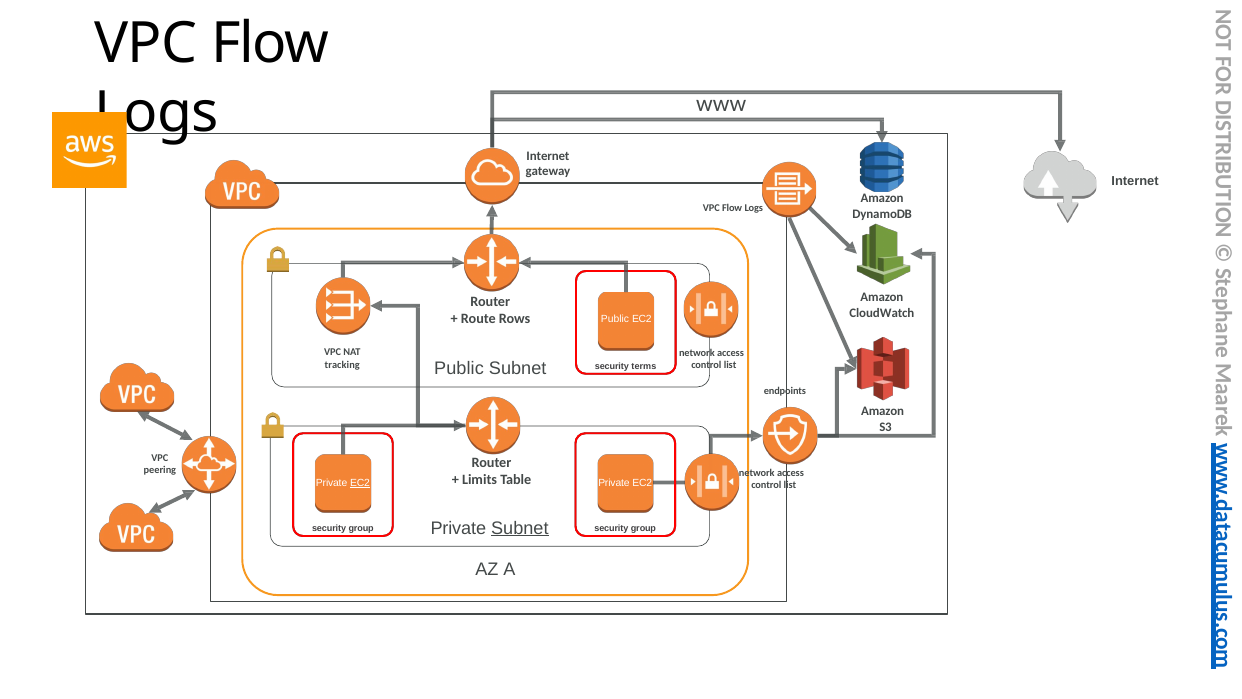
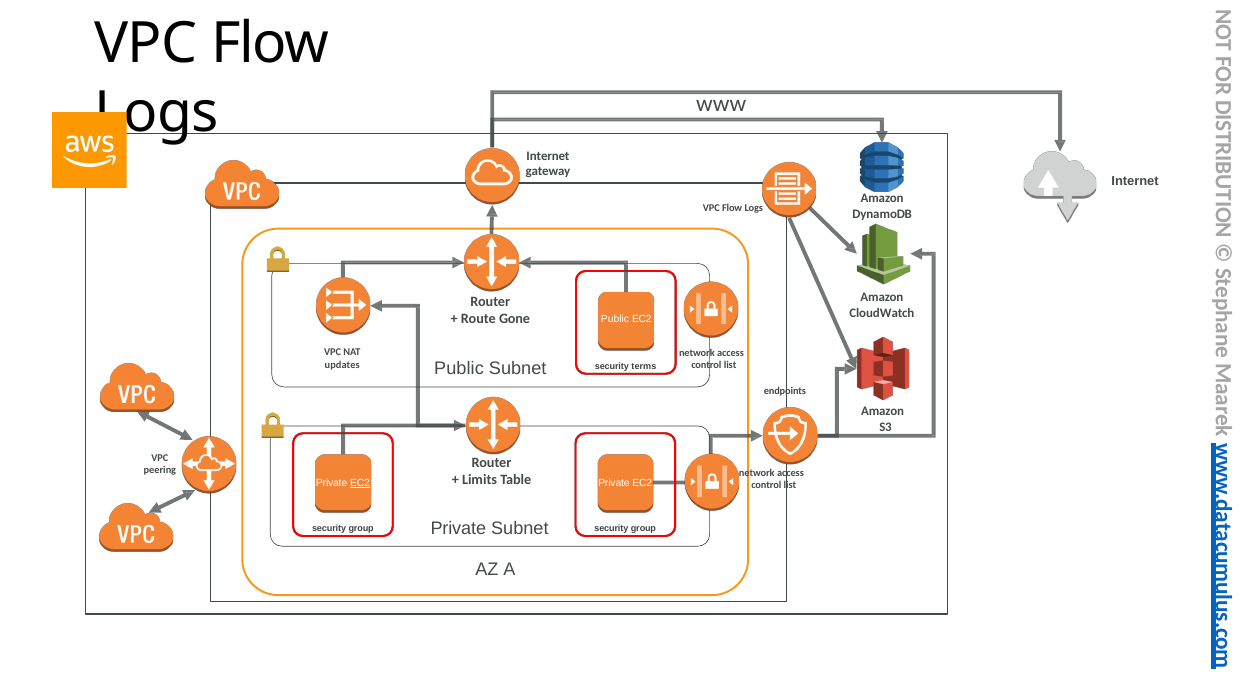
Rows: Rows -> Gone
tracking: tracking -> updates
Subnet at (520, 528) underline: present -> none
